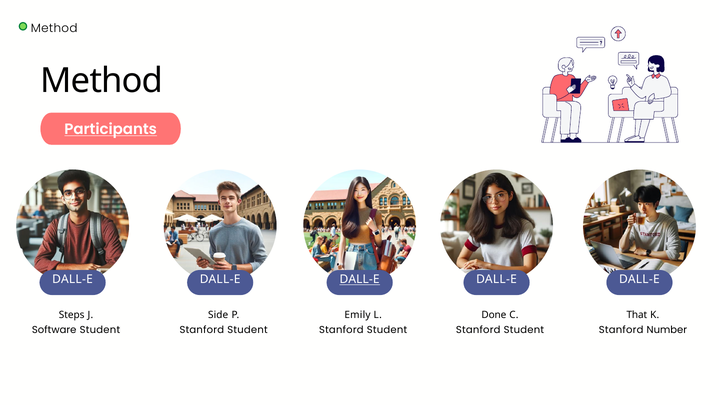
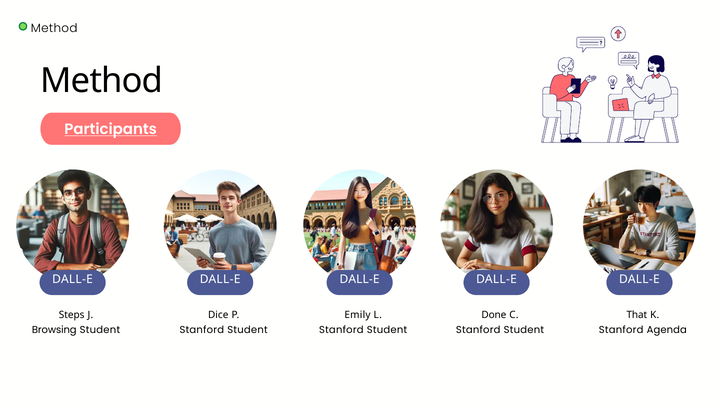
DALL-E at (360, 279) underline: present -> none
Side: Side -> Dice
Software: Software -> Browsing
Number: Number -> Agenda
